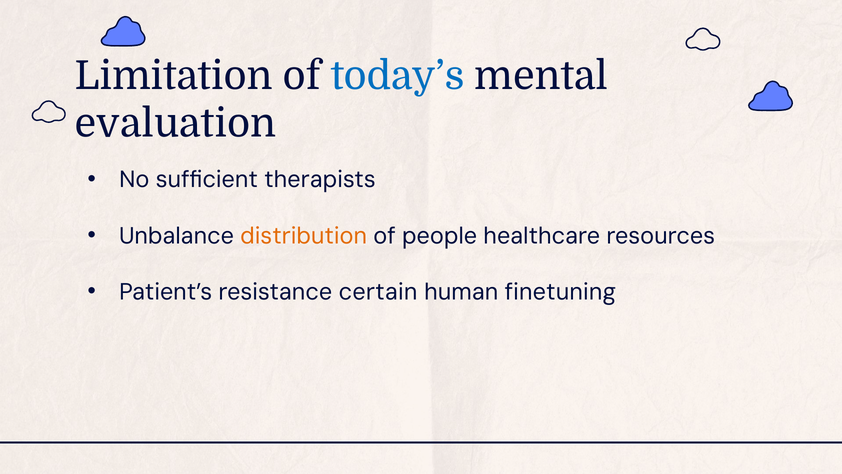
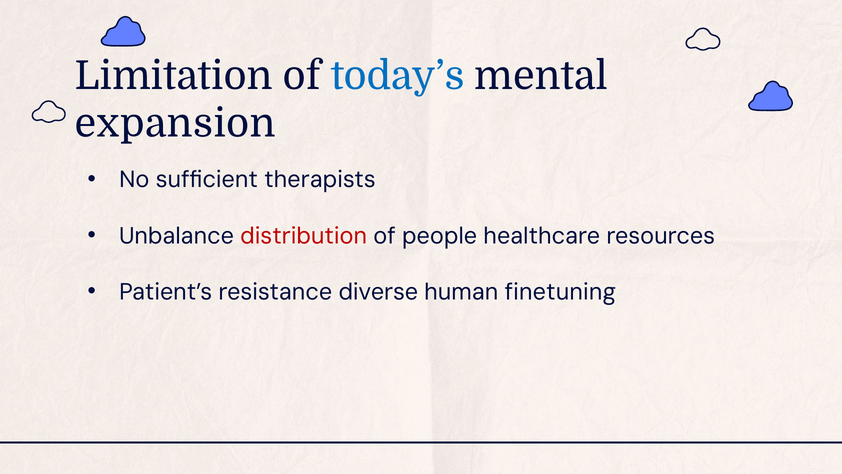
evaluation: evaluation -> expansion
distribution colour: orange -> red
certain: certain -> diverse
